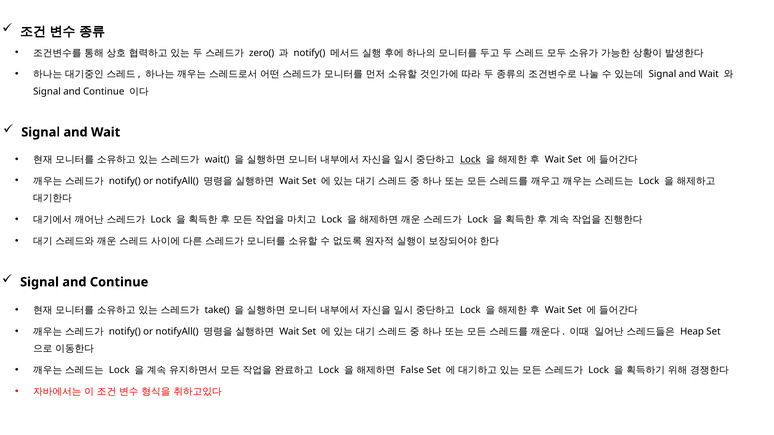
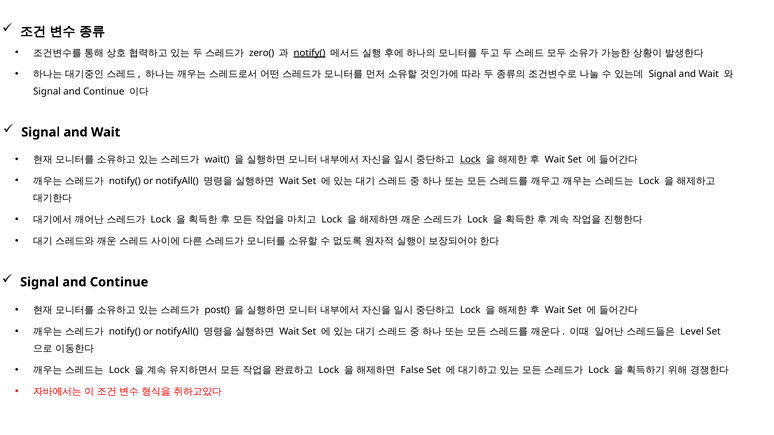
notify( at (310, 53) underline: none -> present
take(: take( -> post(
Heap: Heap -> Level
